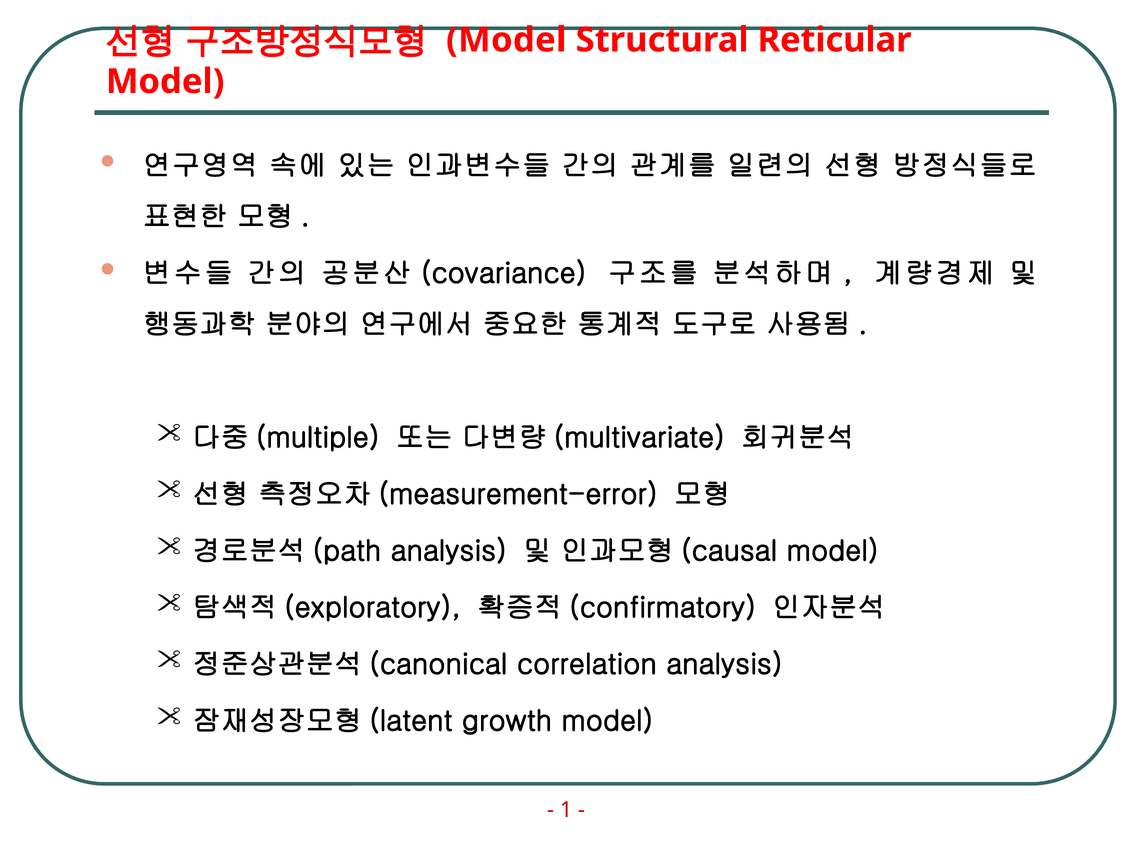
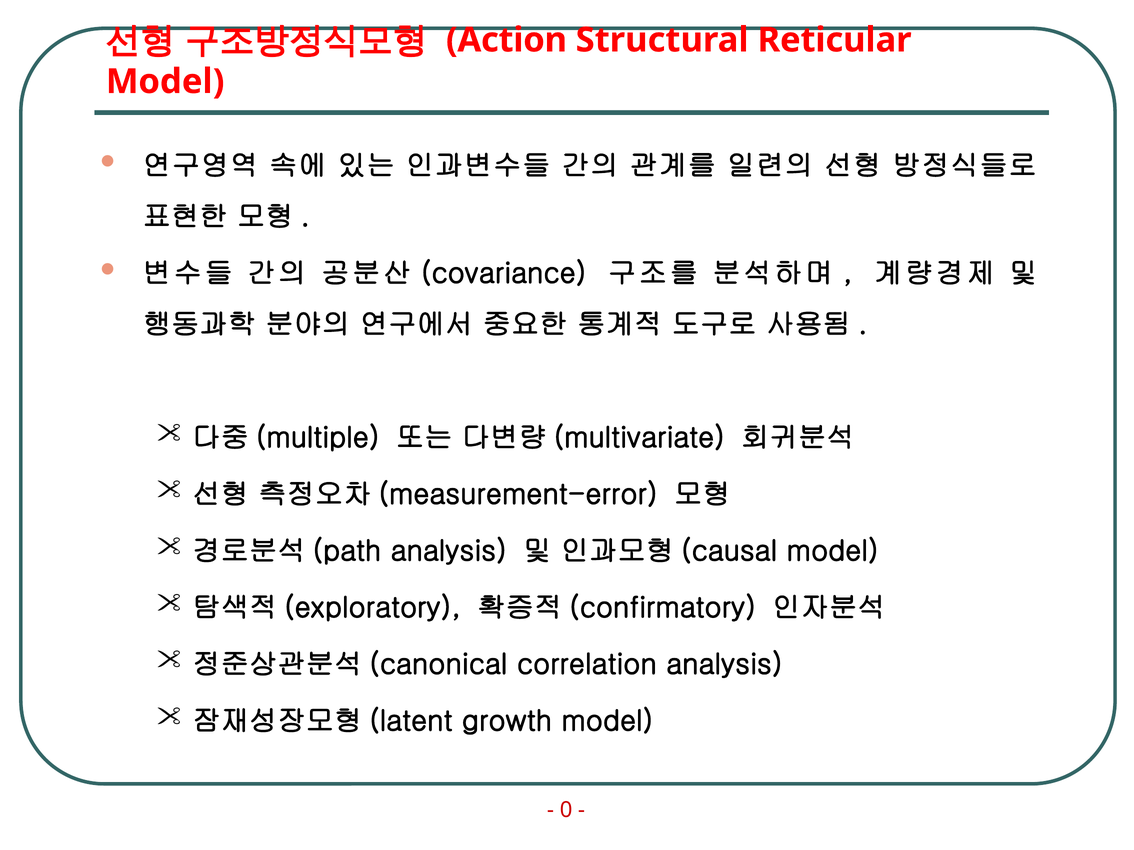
Model at (506, 40): Model -> Action
1: 1 -> 0
